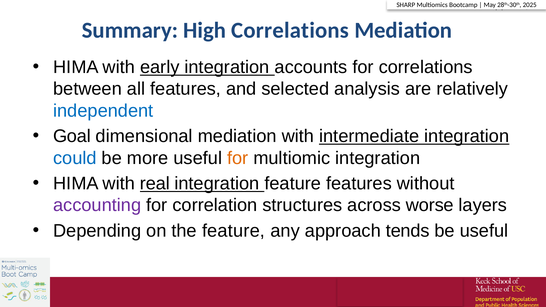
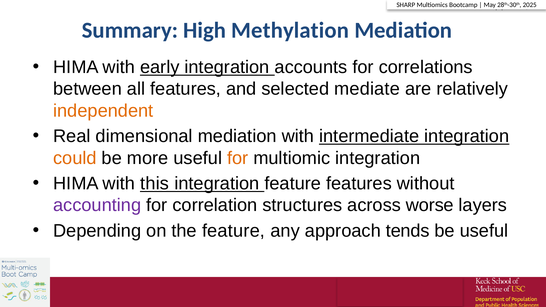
High Correlations: Correlations -> Methylation
analysis: analysis -> mediate
independent colour: blue -> orange
Goal: Goal -> Real
could colour: blue -> orange
real: real -> this
